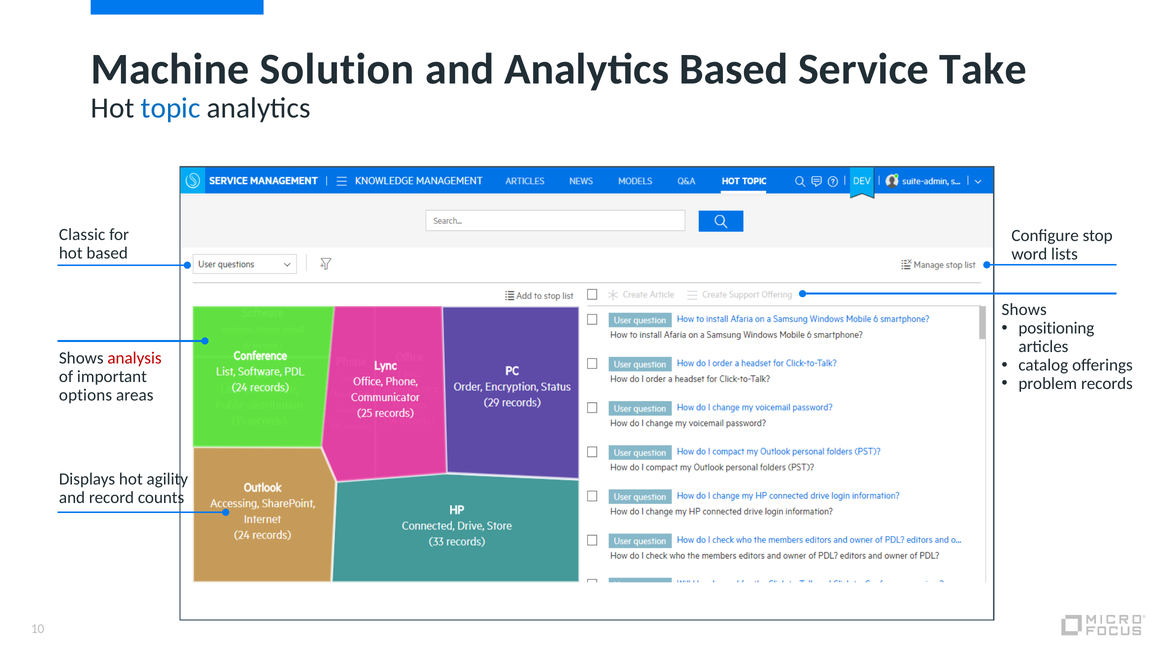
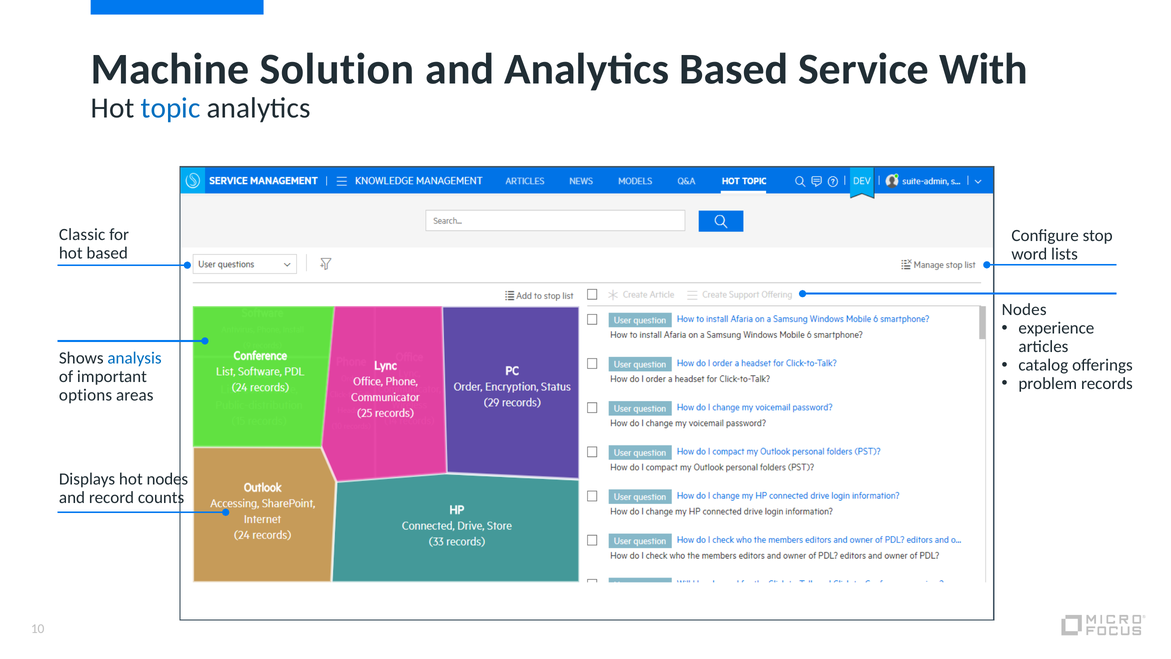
Take: Take -> With
Shows at (1024, 309): Shows -> Nodes
positioning: positioning -> experience
analysis colour: red -> blue
hot agility: agility -> nodes
